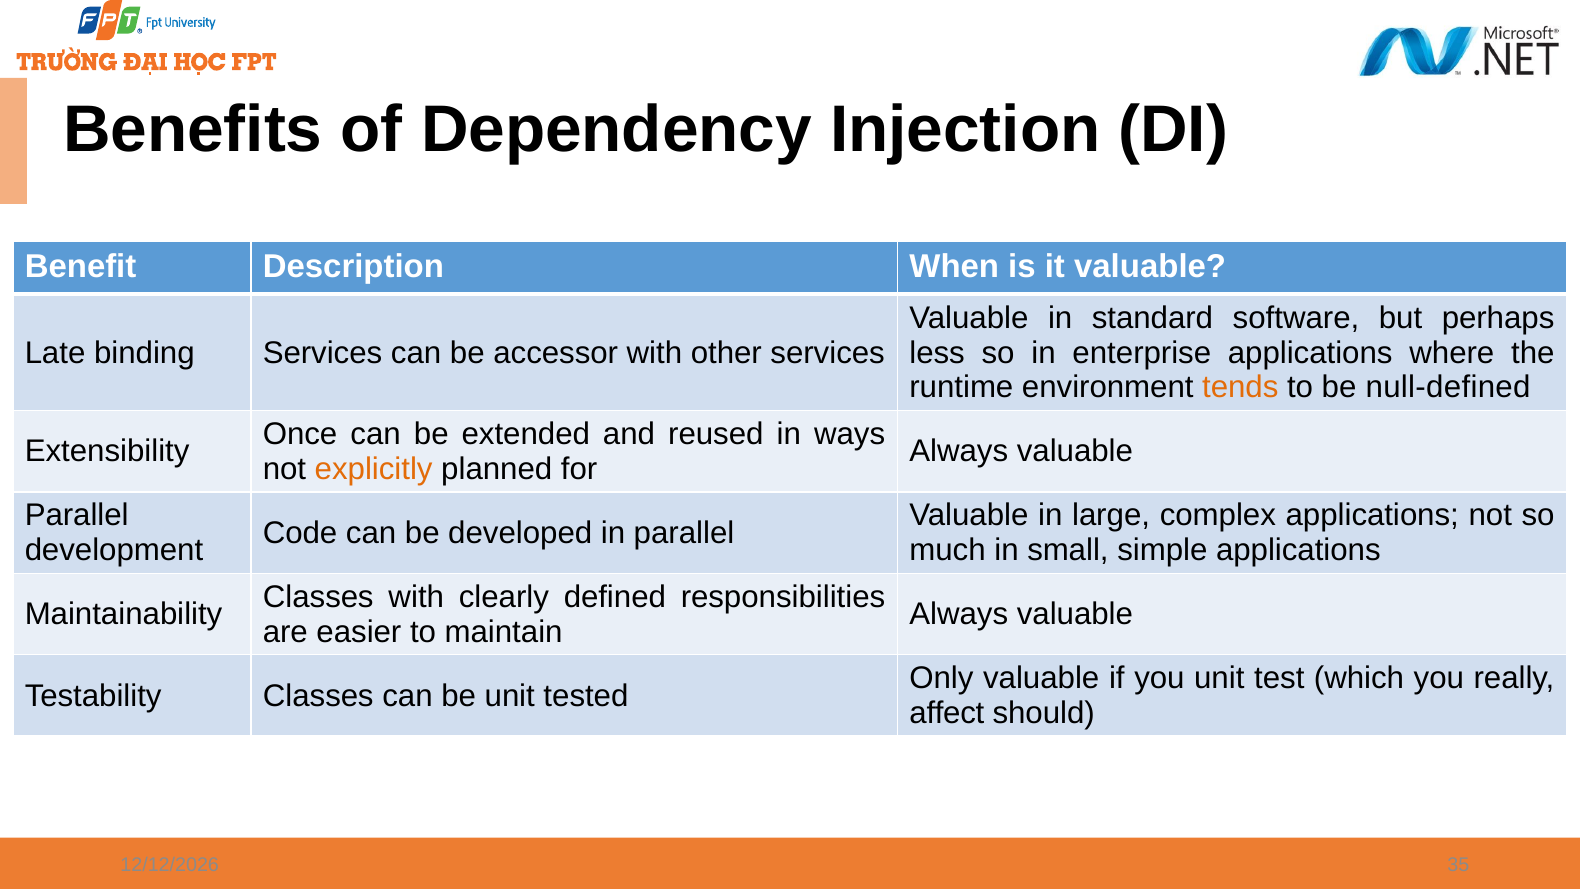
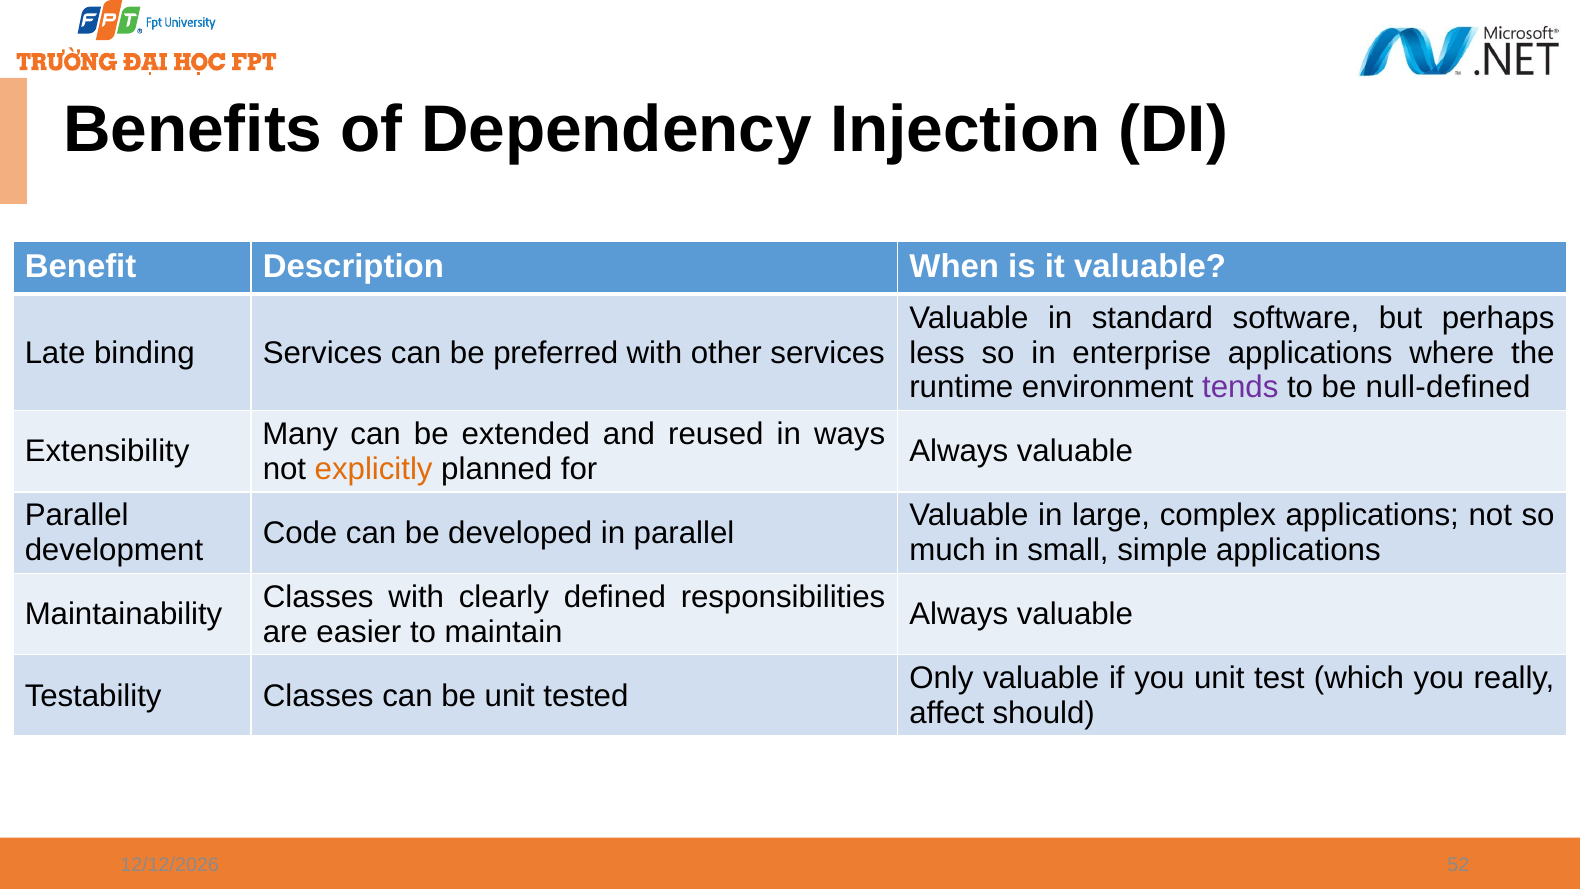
accessor: accessor -> preferred
tends colour: orange -> purple
Once: Once -> Many
35: 35 -> 52
